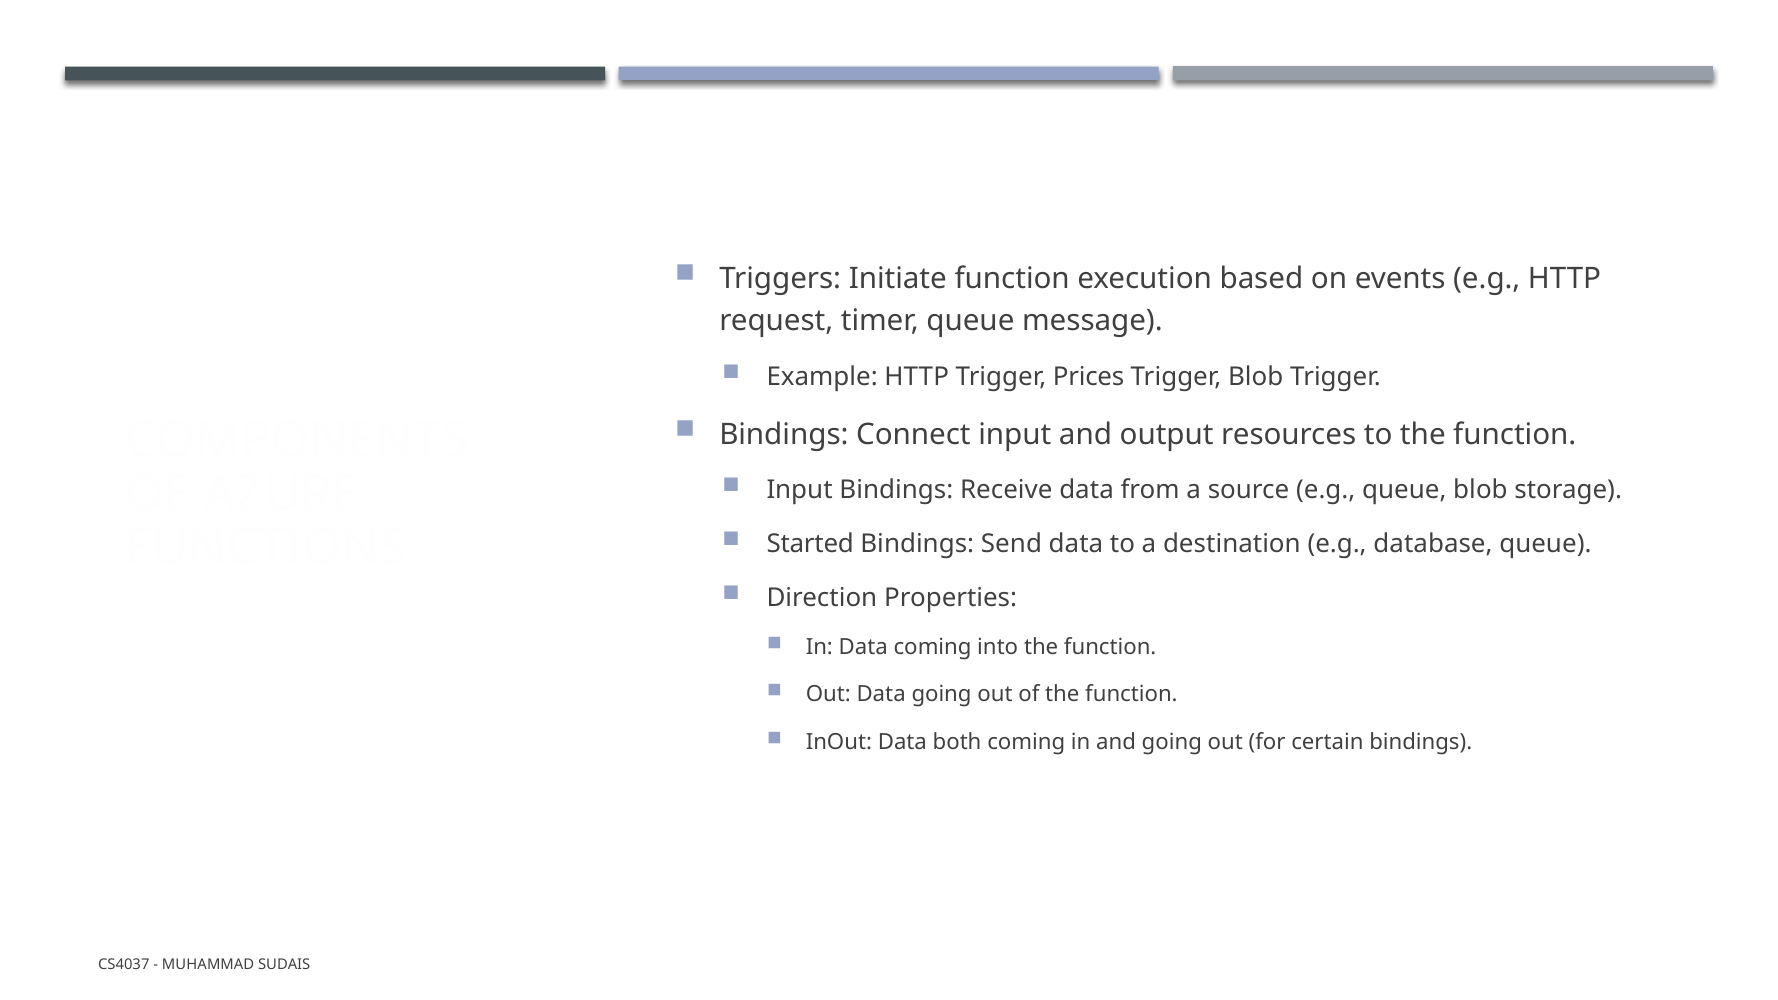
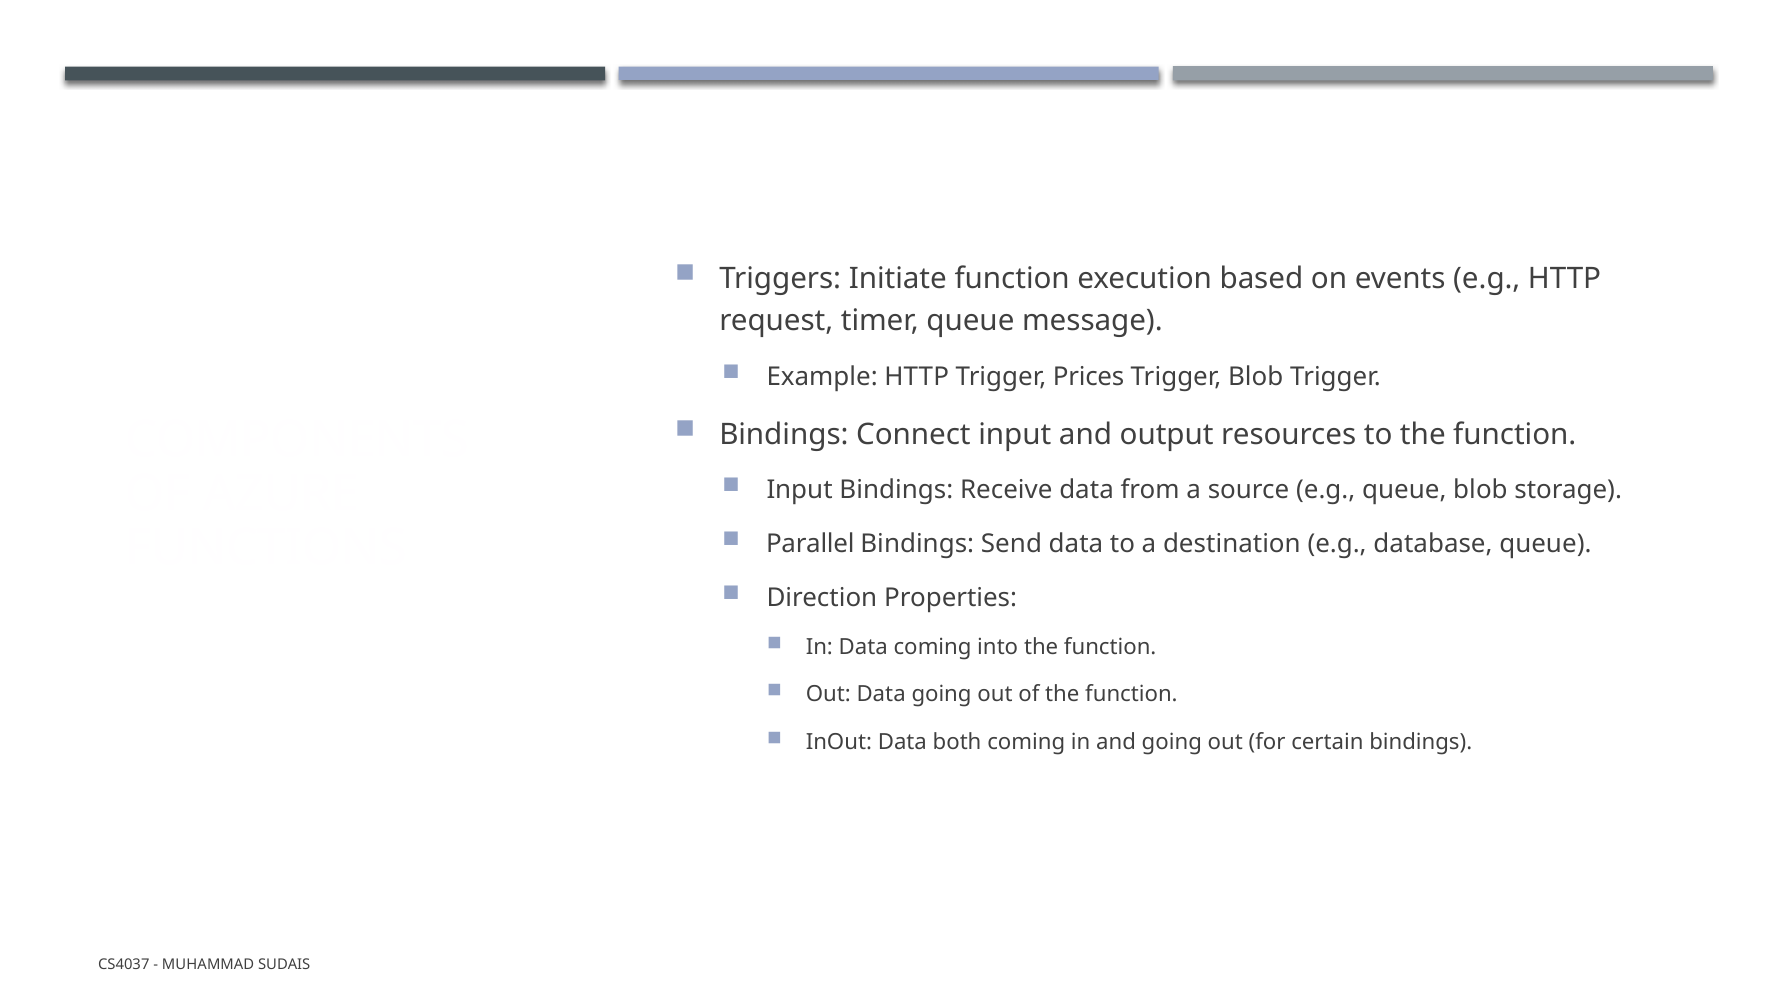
Started: Started -> Parallel
